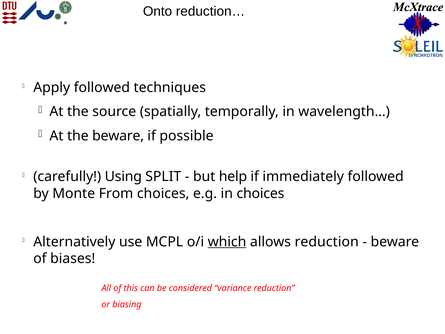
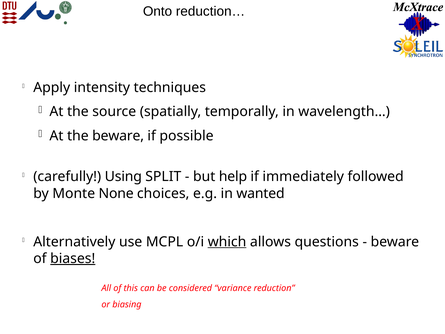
Apply followed: followed -> intensity
From: From -> None
in choices: choices -> wanted
allows reduction: reduction -> questions
biases underline: none -> present
